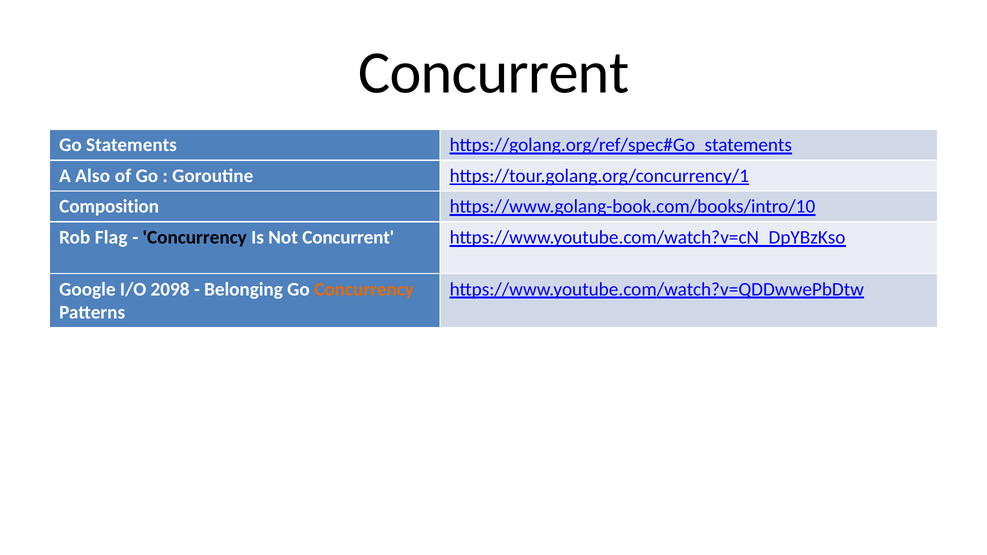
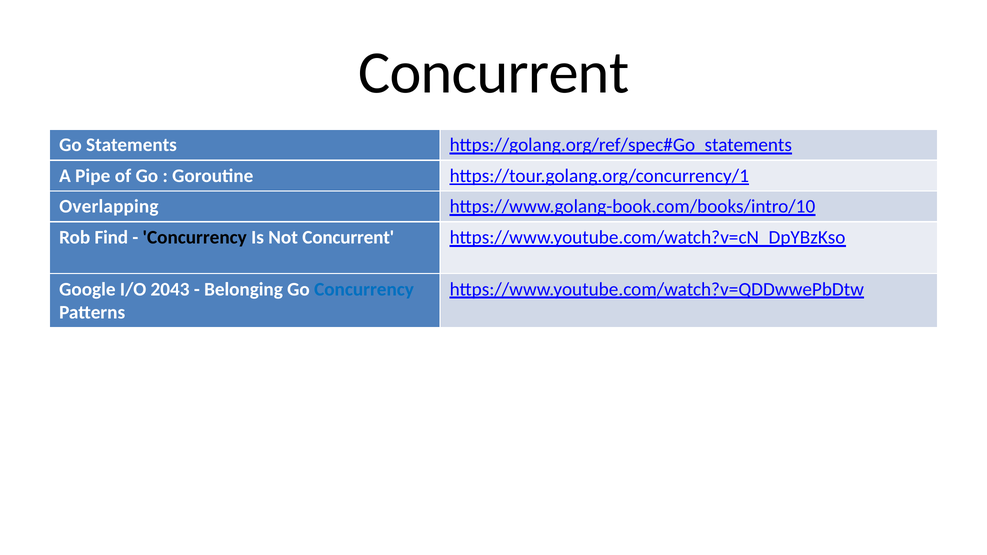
Also: Also -> Pipe
Composition: Composition -> Overlapping
Flag: Flag -> Find
2098: 2098 -> 2043
Concurrency at (364, 289) colour: orange -> blue
